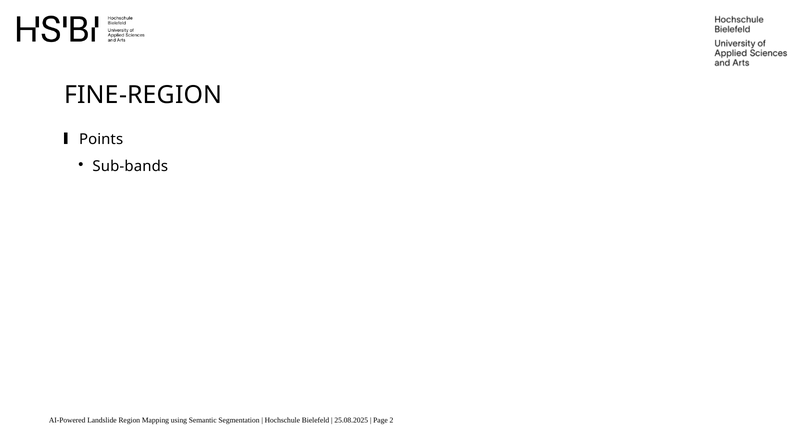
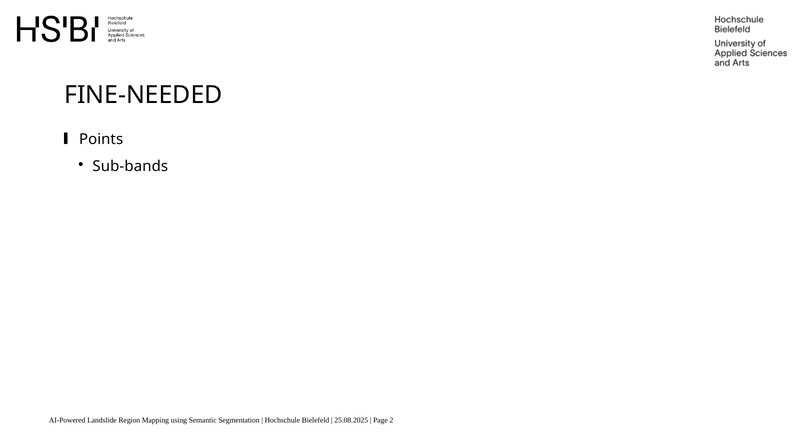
FINE-REGION: FINE-REGION -> FINE-NEEDED
